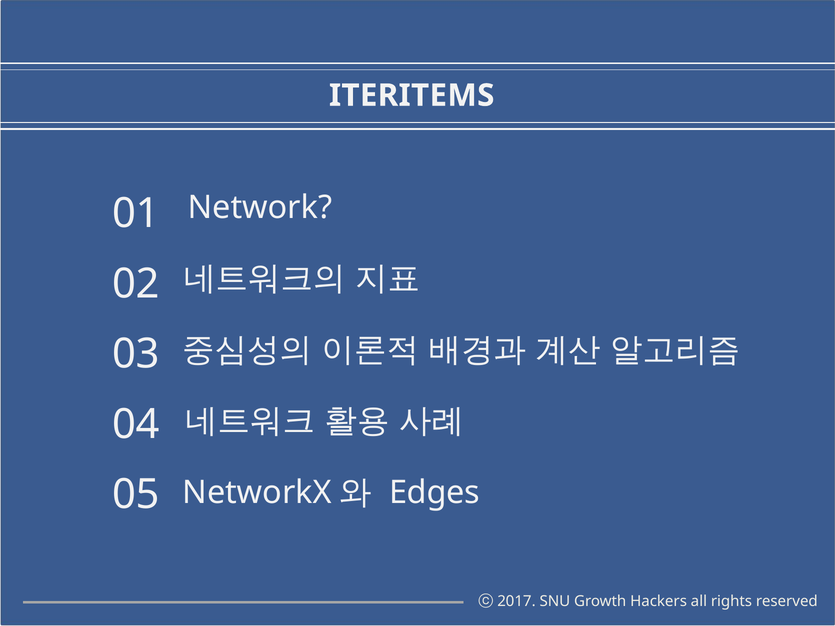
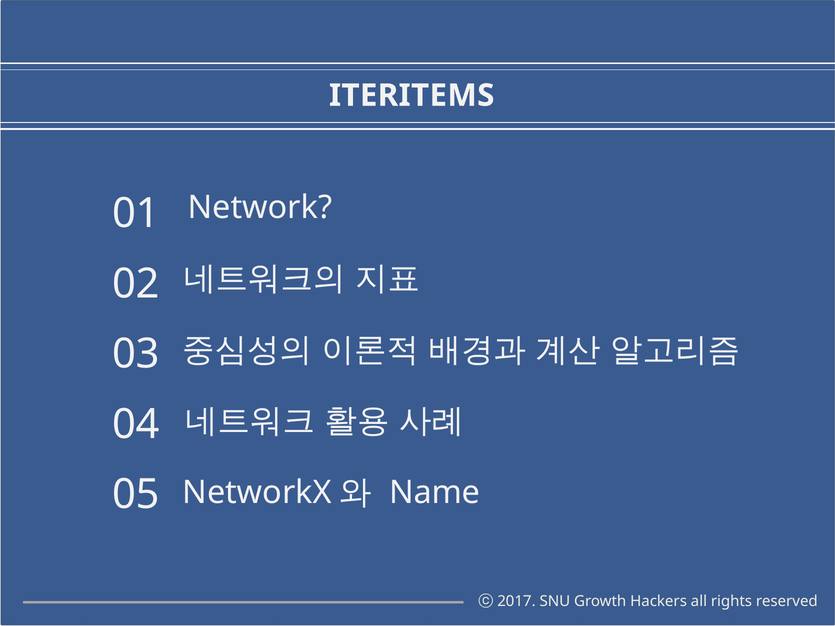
Edges: Edges -> Name
